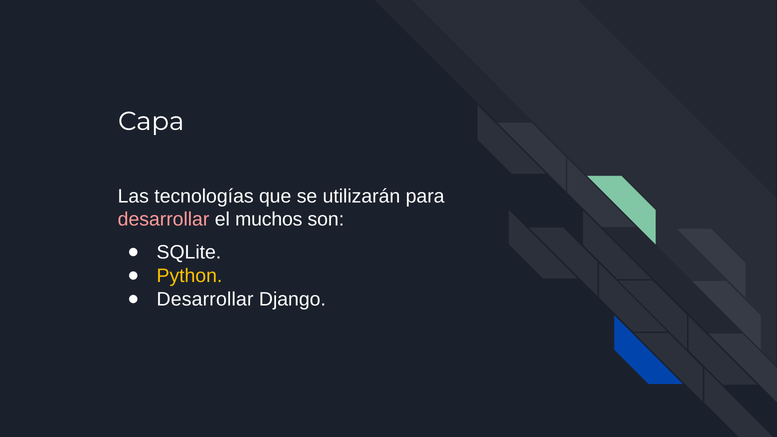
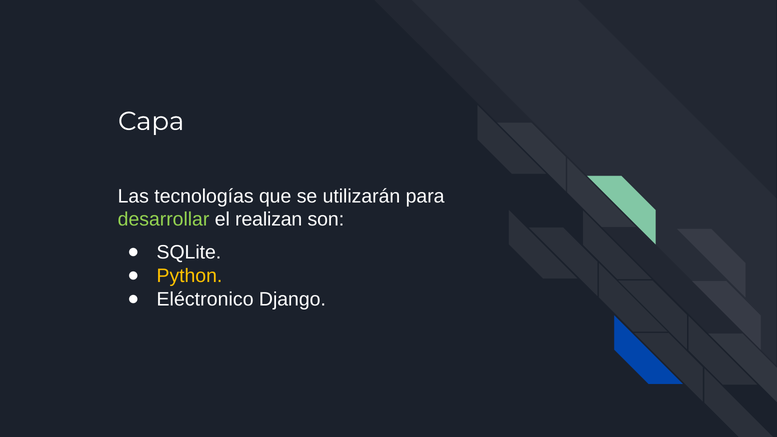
desarrollar at (164, 220) colour: pink -> light green
muchos: muchos -> realizan
Desarrollar at (205, 299): Desarrollar -> Eléctronico
